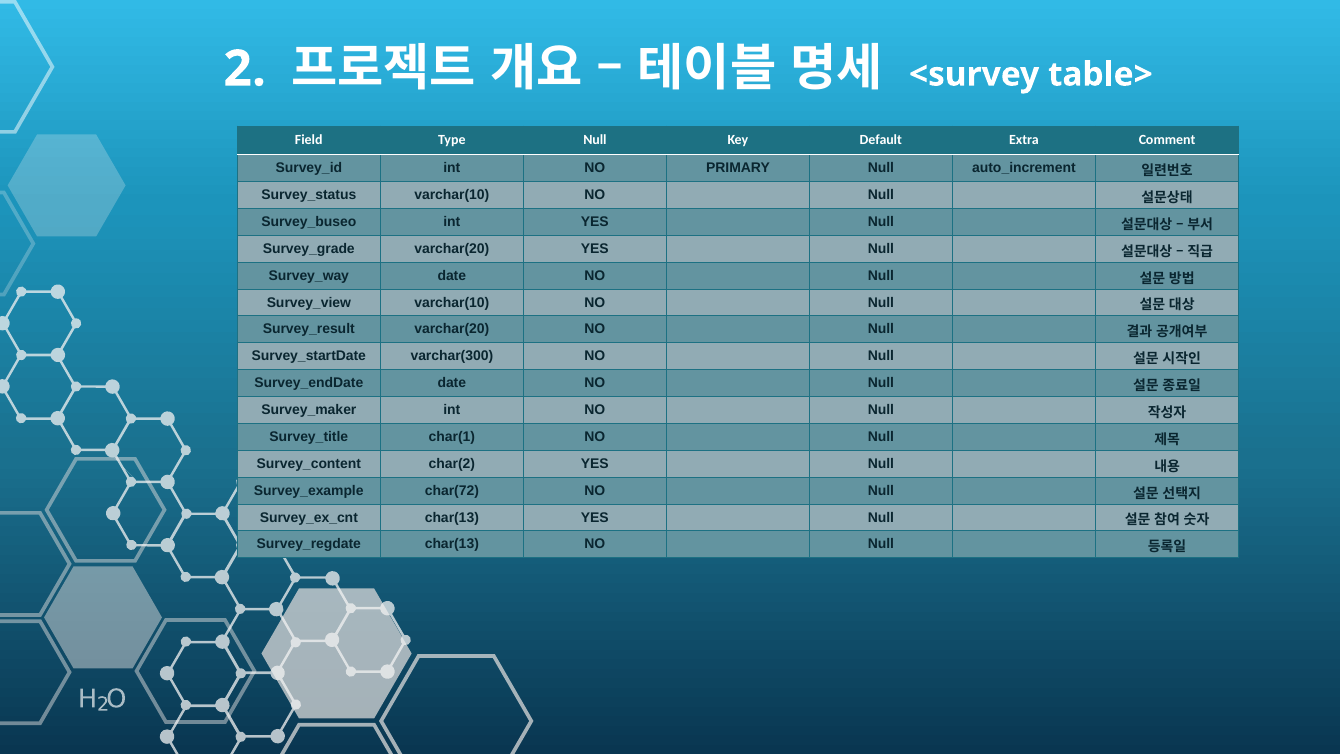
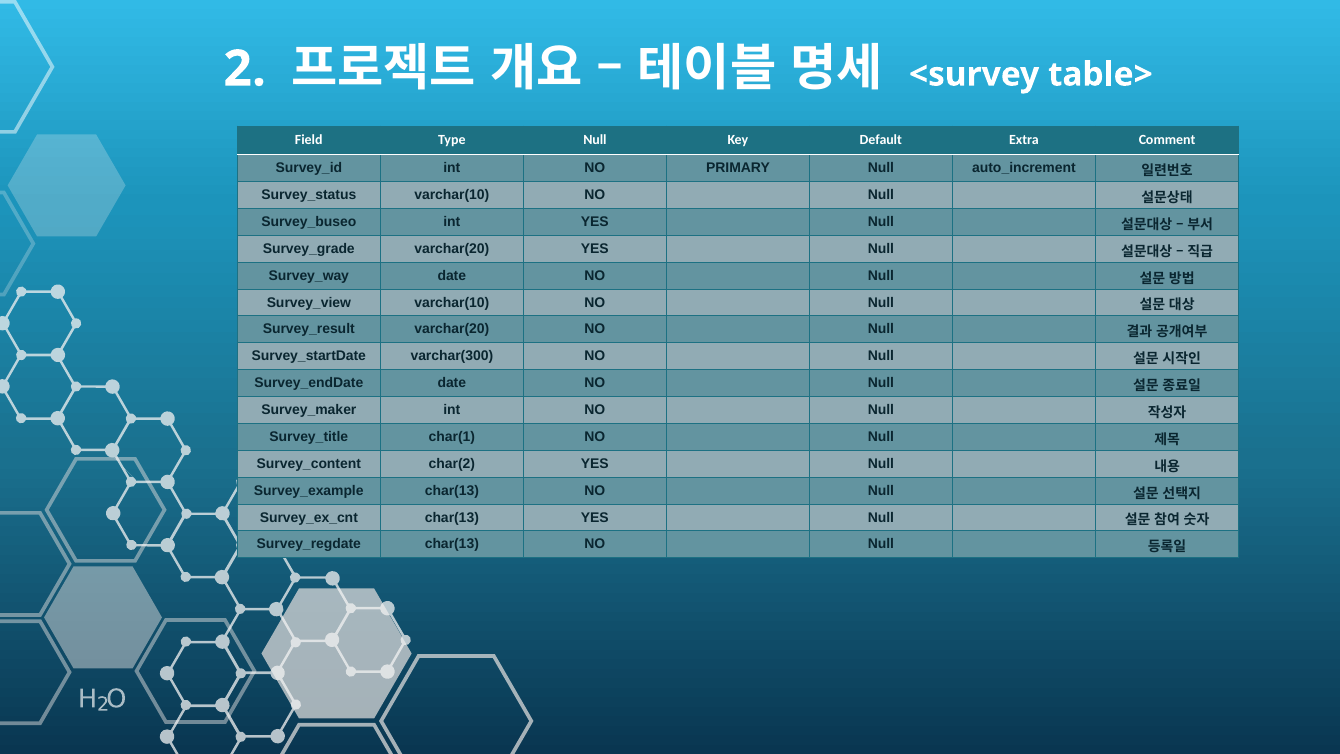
char(72 at (452, 490): char(72 -> char(13
